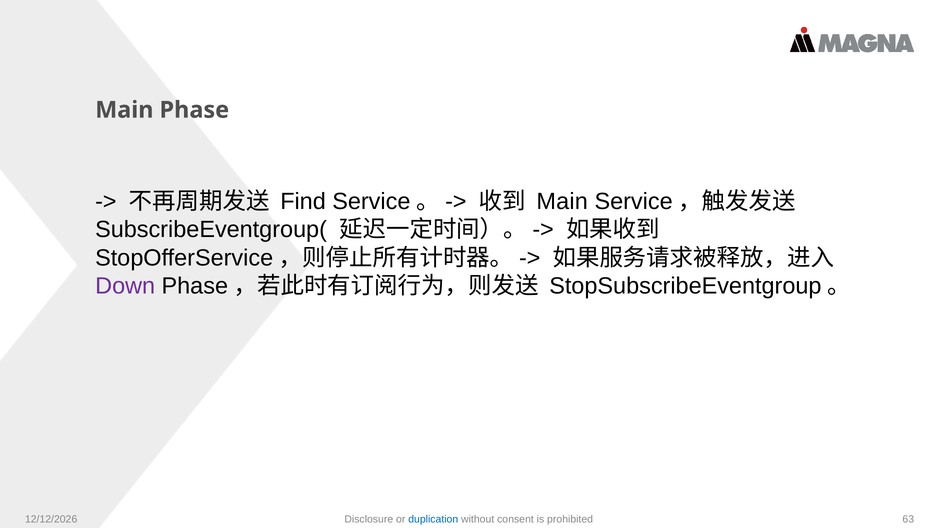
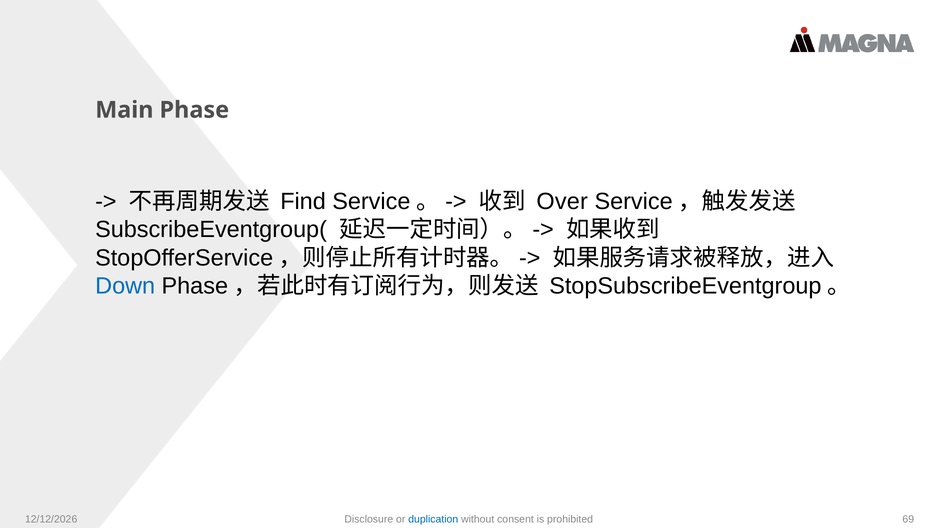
Main at (562, 201): Main -> Over
Down colour: purple -> blue
63: 63 -> 69
